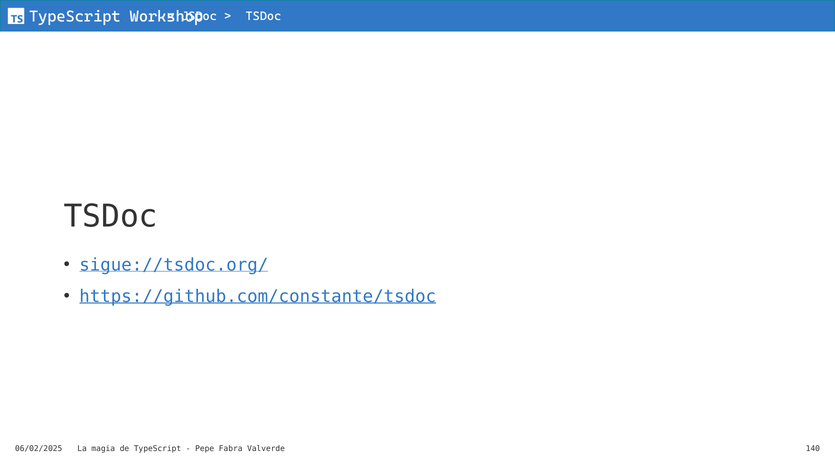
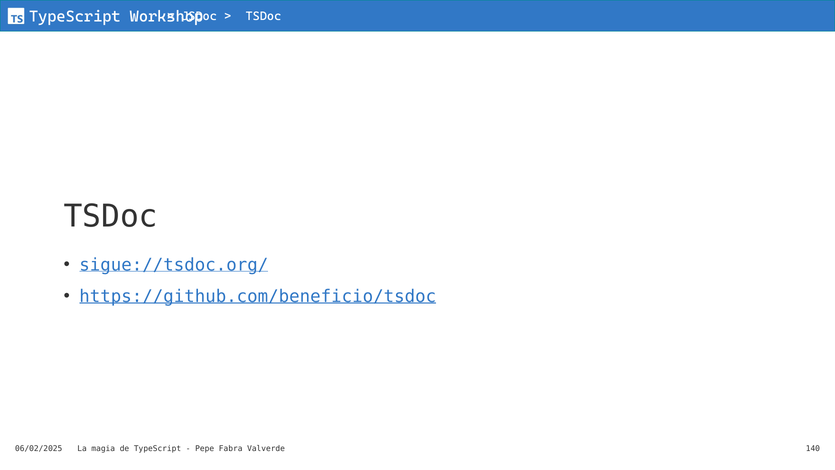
https://github.com/constante/tsdoc: https://github.com/constante/tsdoc -> https://github.com/beneficio/tsdoc
